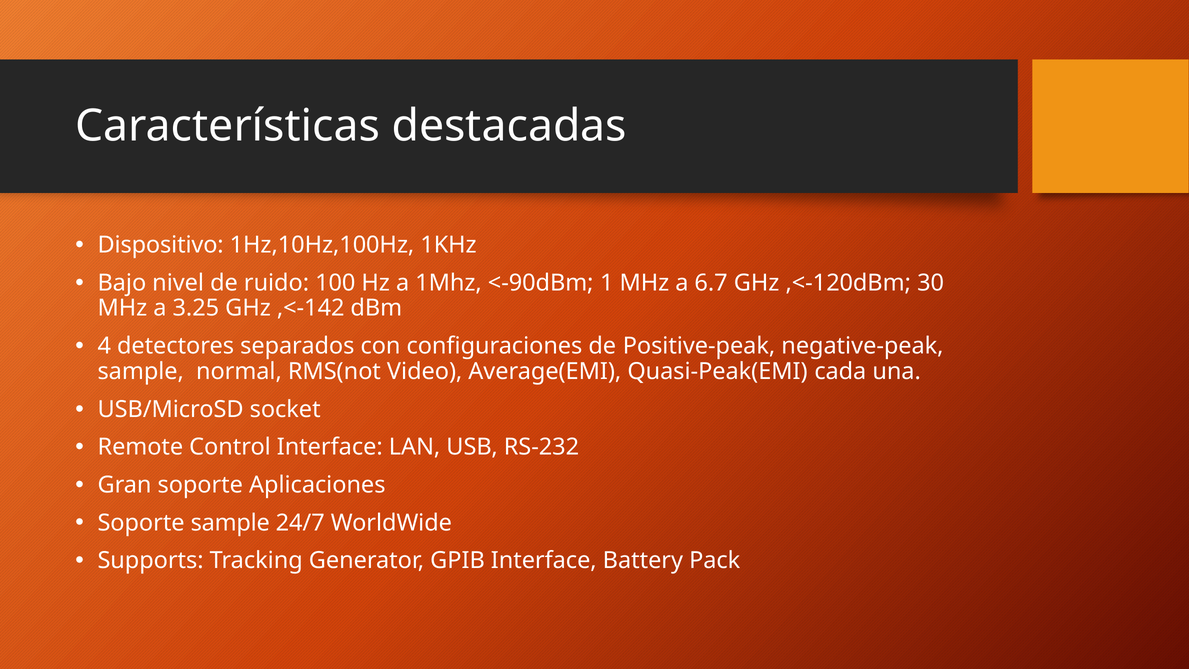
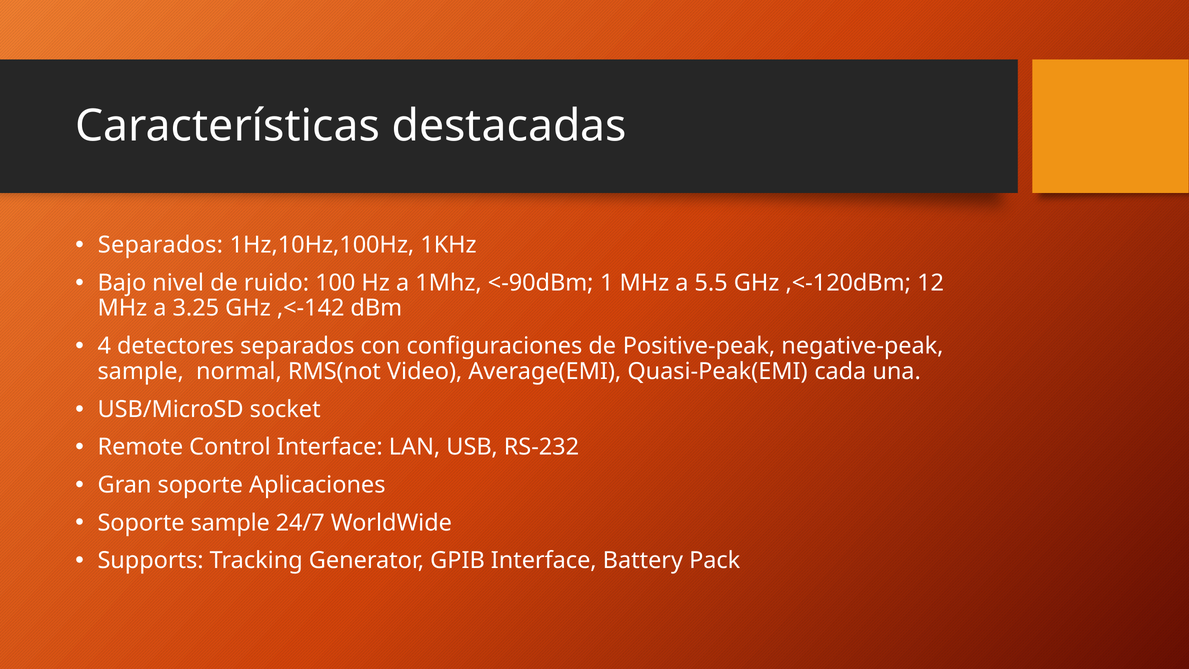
Dispositivo at (161, 245): Dispositivo -> Separados
6.7: 6.7 -> 5.5
30: 30 -> 12
